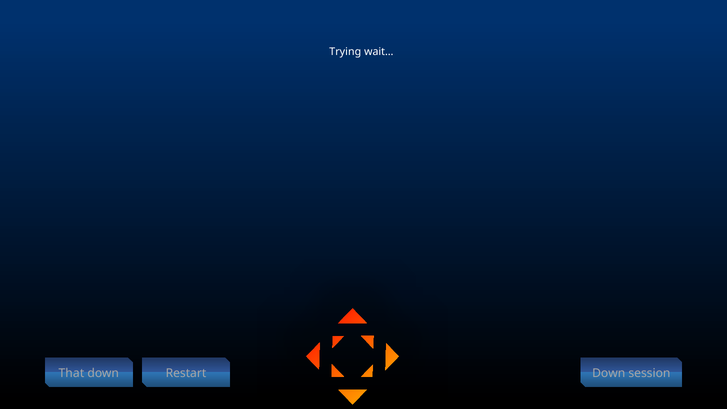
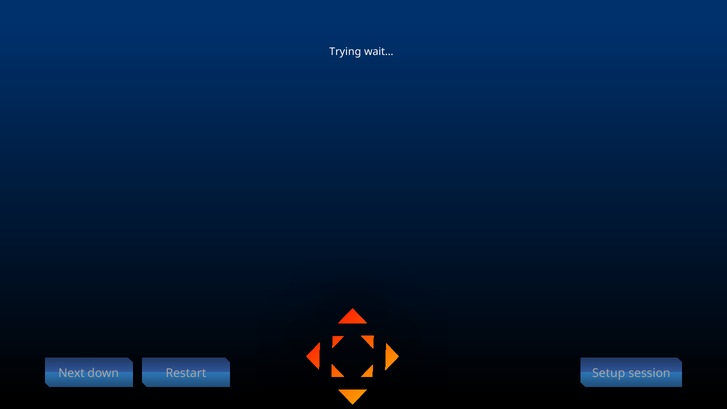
That: That -> Next
Restart Down: Down -> Setup
